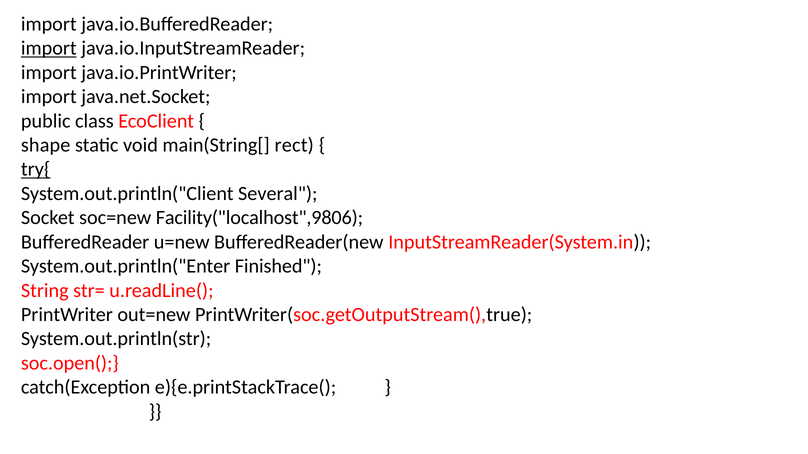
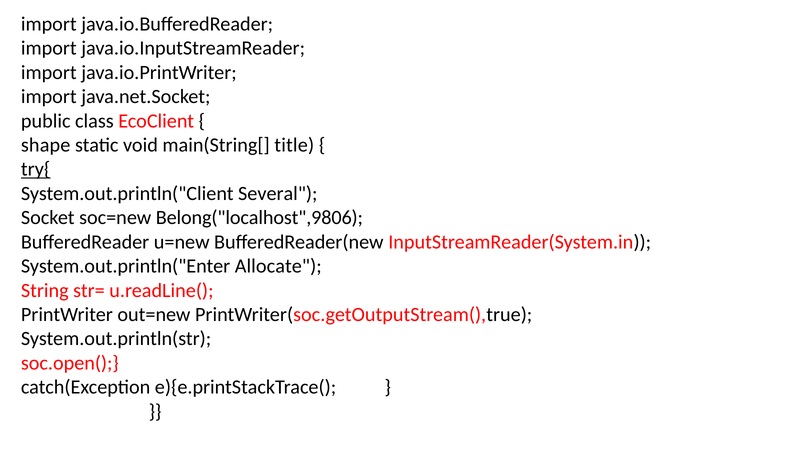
import at (49, 48) underline: present -> none
rect: rect -> title
Facility("localhost",9806: Facility("localhost",9806 -> Belong("localhost",9806
Finished: Finished -> Allocate
